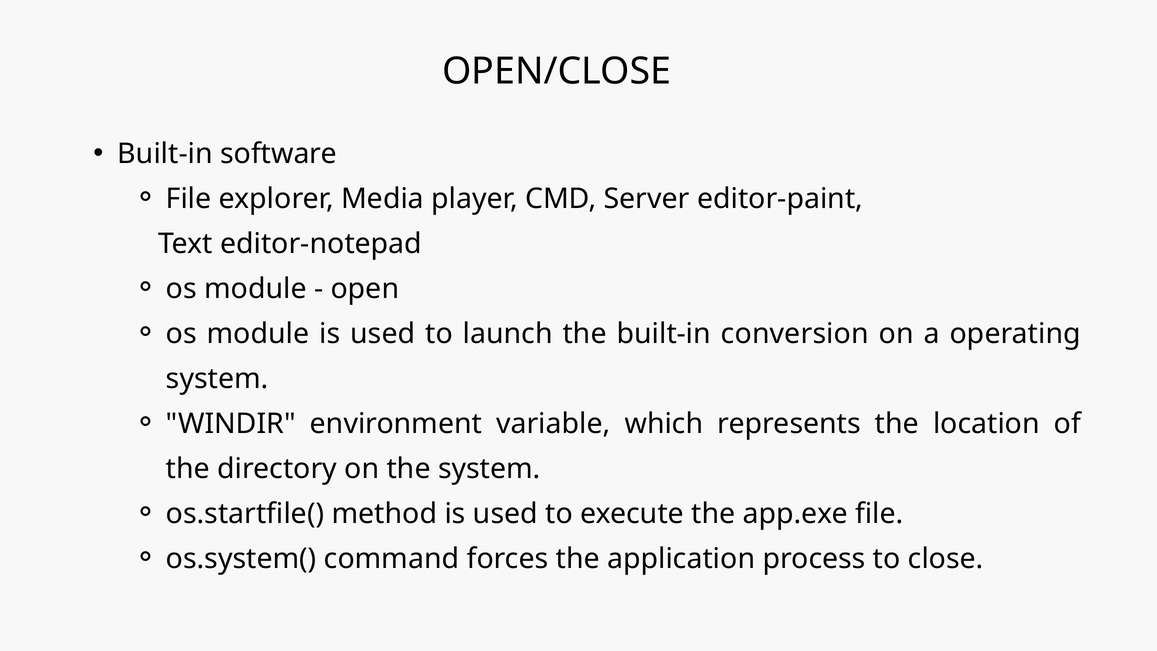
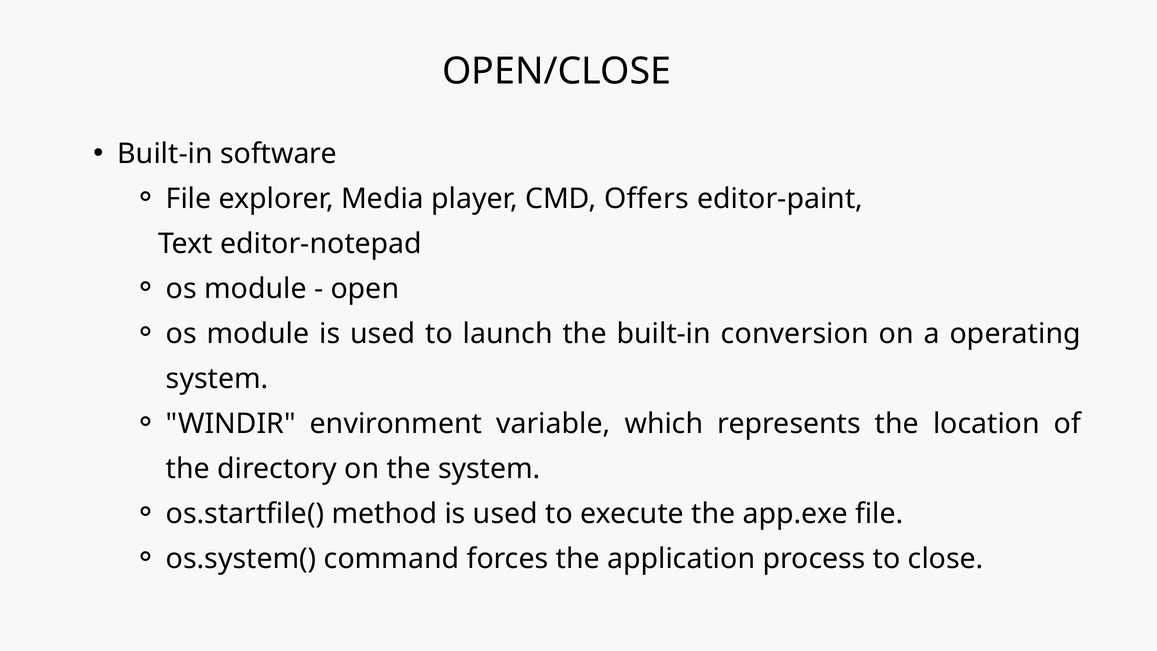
Server: Server -> Offers
